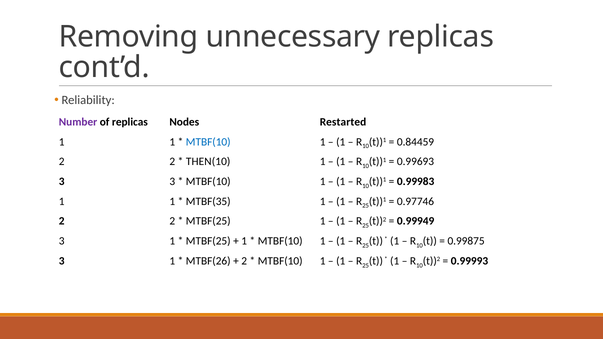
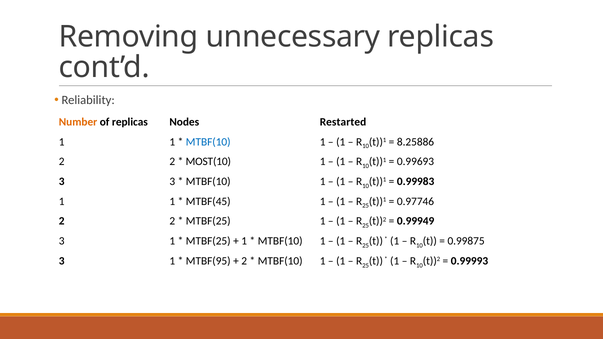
Number colour: purple -> orange
0.84459: 0.84459 -> 8.25886
THEN(10: THEN(10 -> MOST(10
MTBF(35: MTBF(35 -> MTBF(45
MTBF(26: MTBF(26 -> MTBF(95
